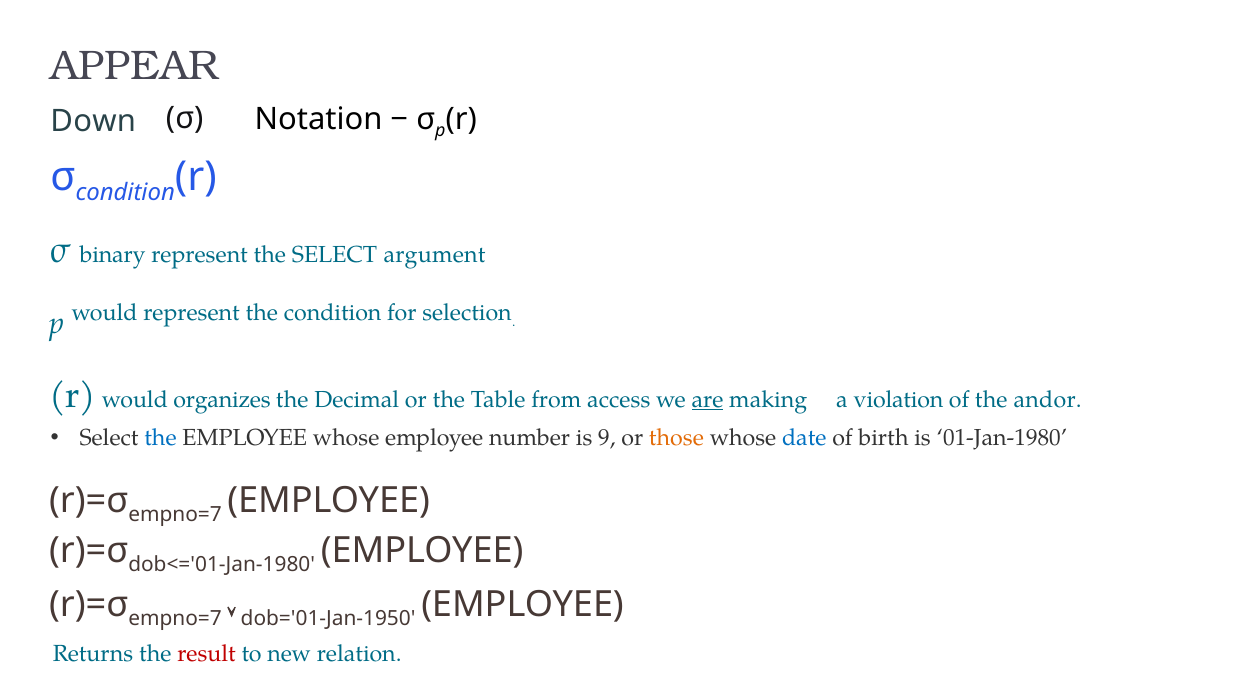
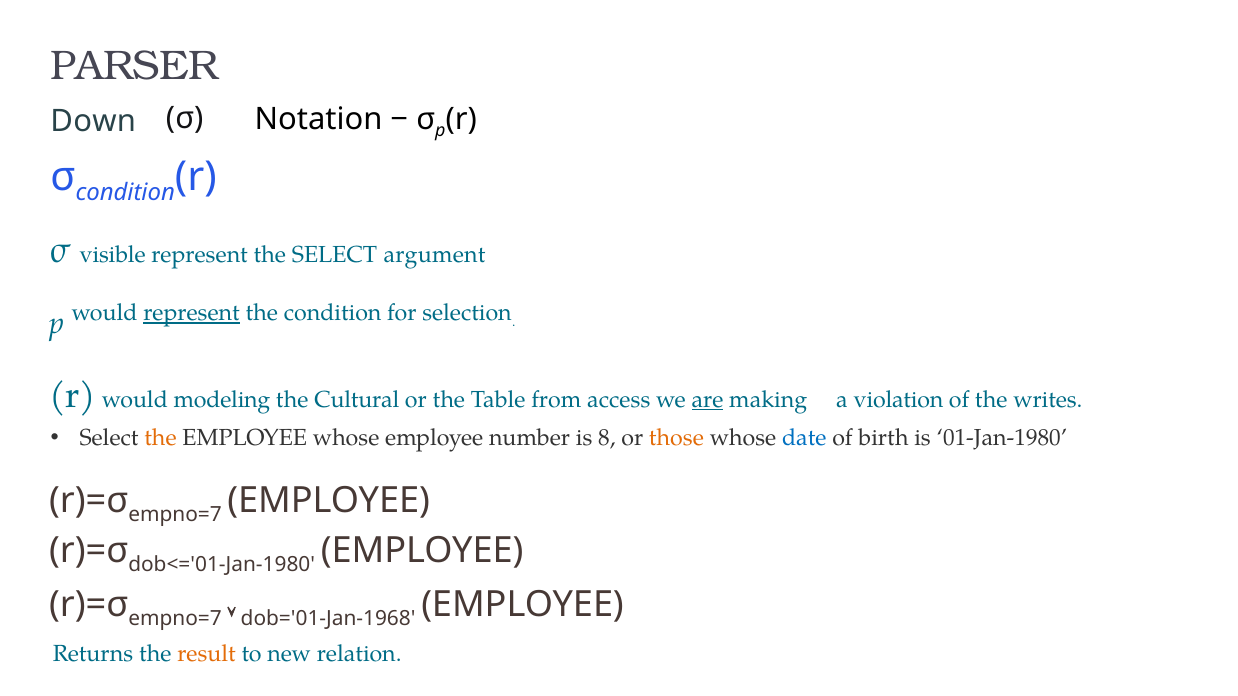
APPEAR: APPEAR -> PARSER
binary: binary -> visible
represent at (192, 313) underline: none -> present
organizes: organizes -> modeling
Decimal: Decimal -> Cultural
andor: andor -> writes
the at (160, 438) colour: blue -> orange
9: 9 -> 8
dob='01-Jan-1950: dob='01-Jan-1950 -> dob='01-Jan-1968
result colour: red -> orange
